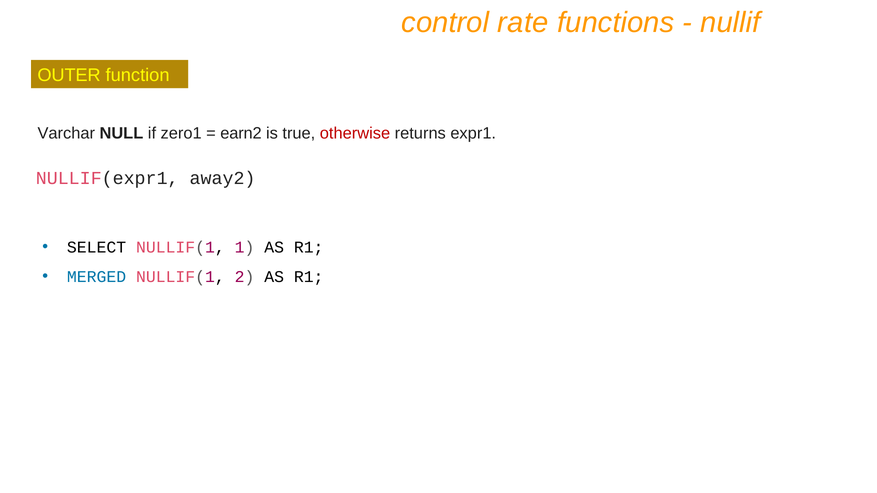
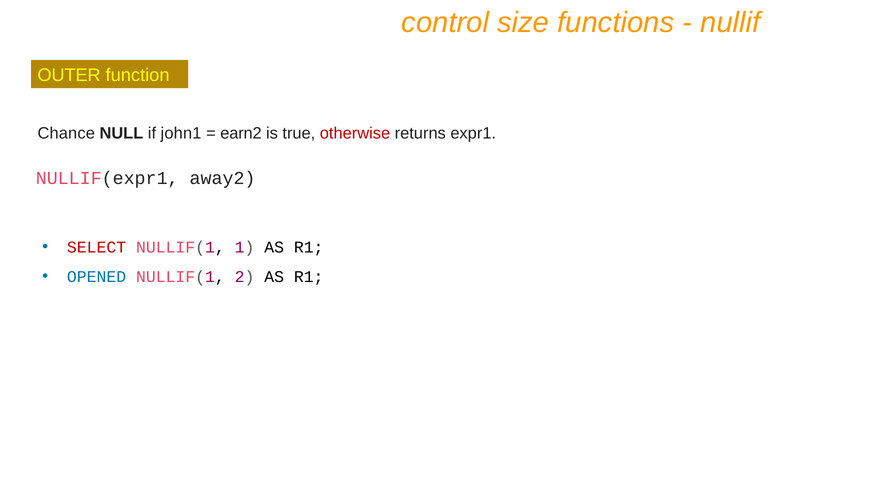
rate: rate -> size
Varchar: Varchar -> Chance
zero1: zero1 -> john1
SELECT colour: black -> red
MERGED: MERGED -> OPENED
